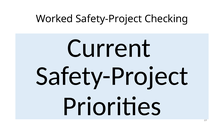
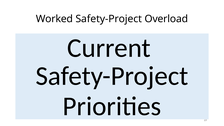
Checking: Checking -> Overload
